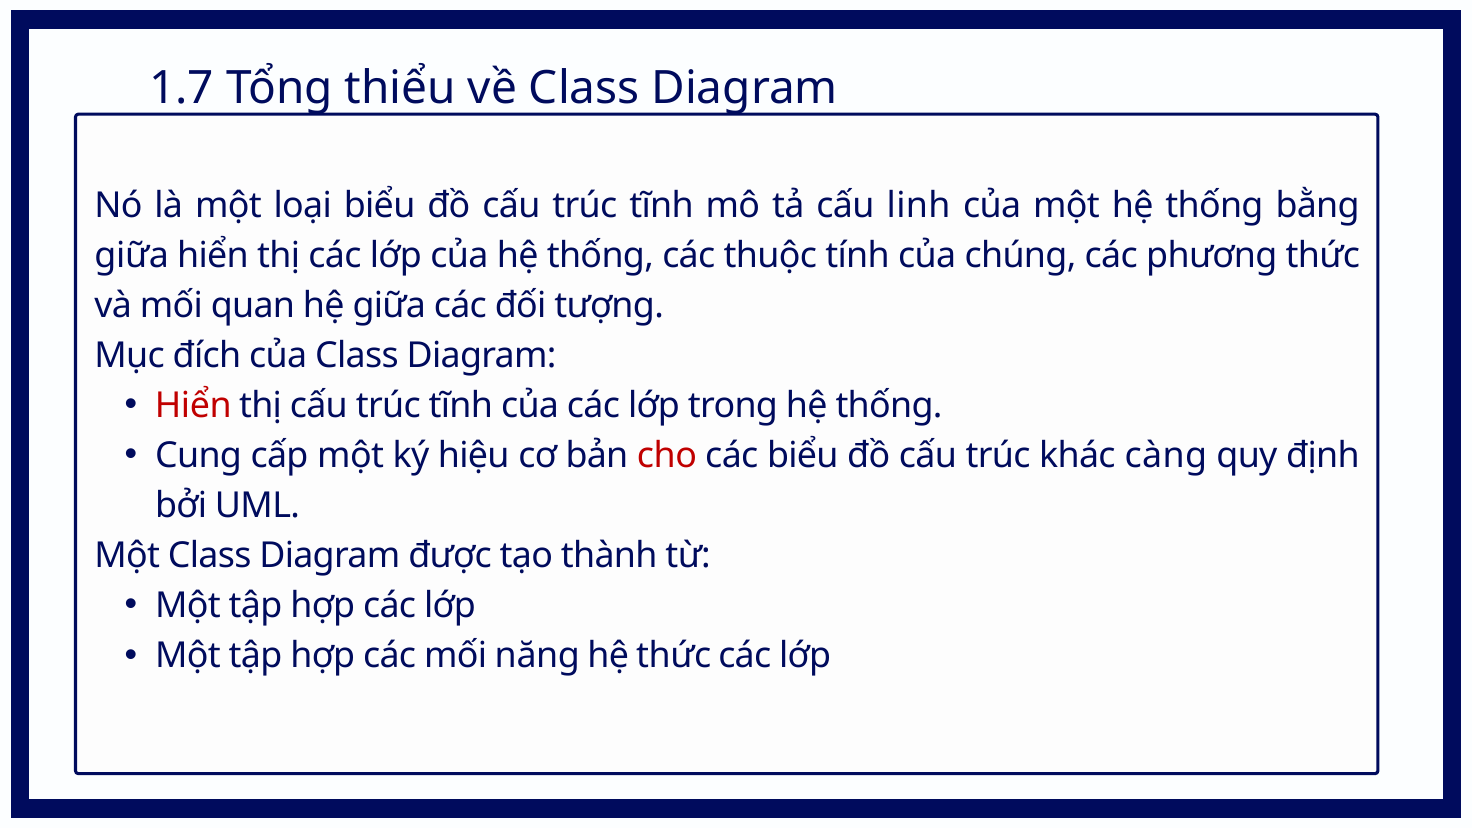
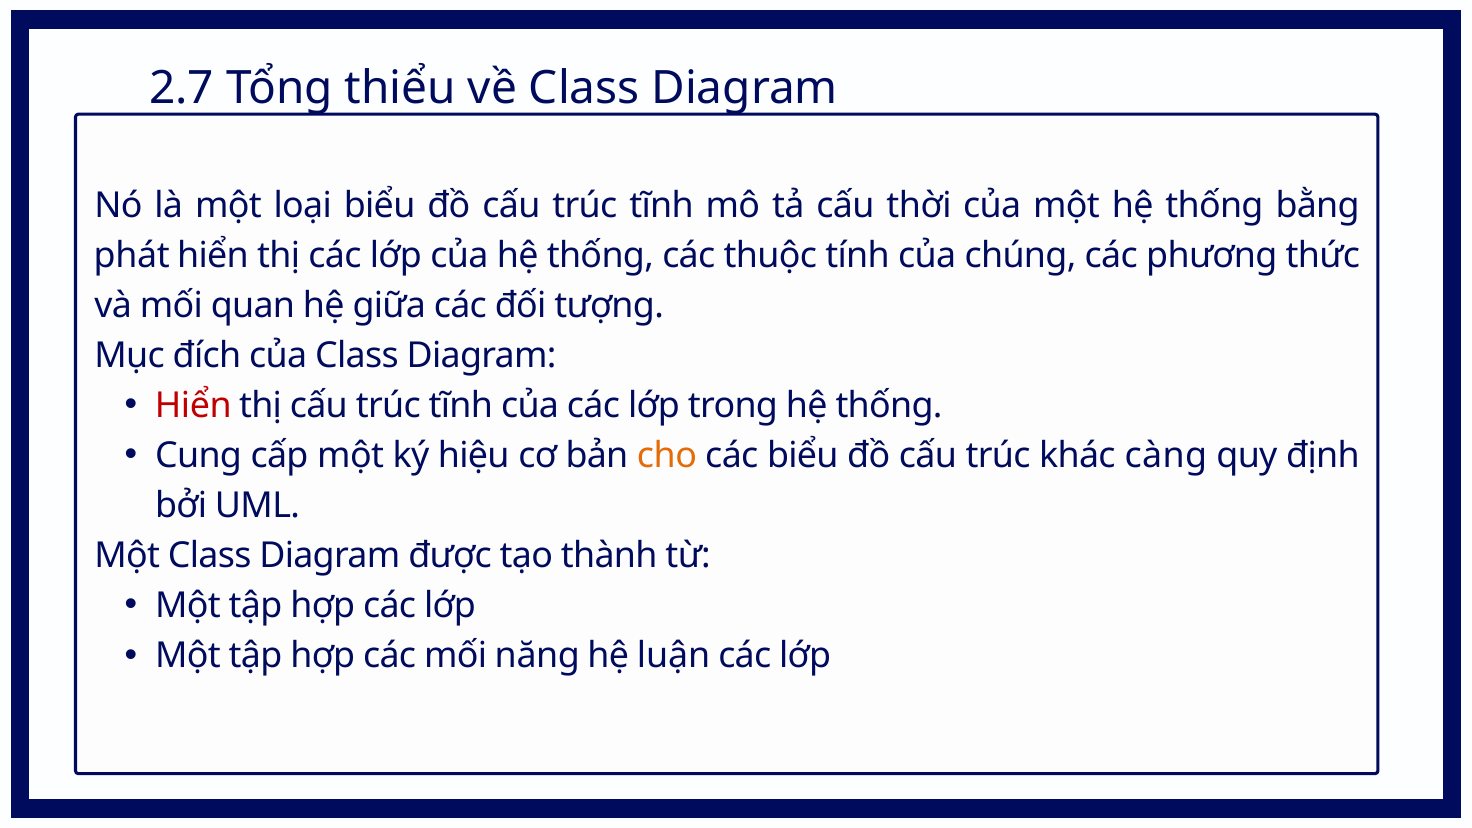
1.7: 1.7 -> 2.7
linh: linh -> thời
giữa at (132, 256): giữa -> phát
cho colour: red -> orange
hệ thức: thức -> luận
